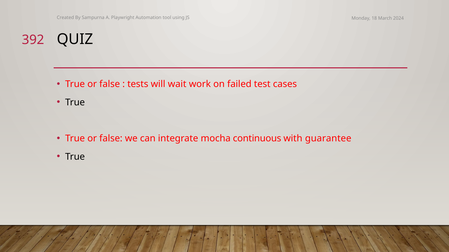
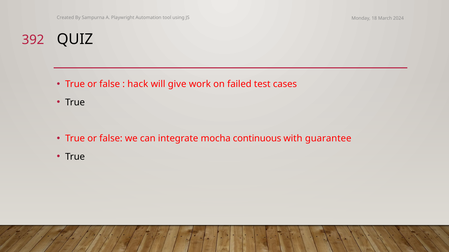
tests: tests -> hack
wait: wait -> give
